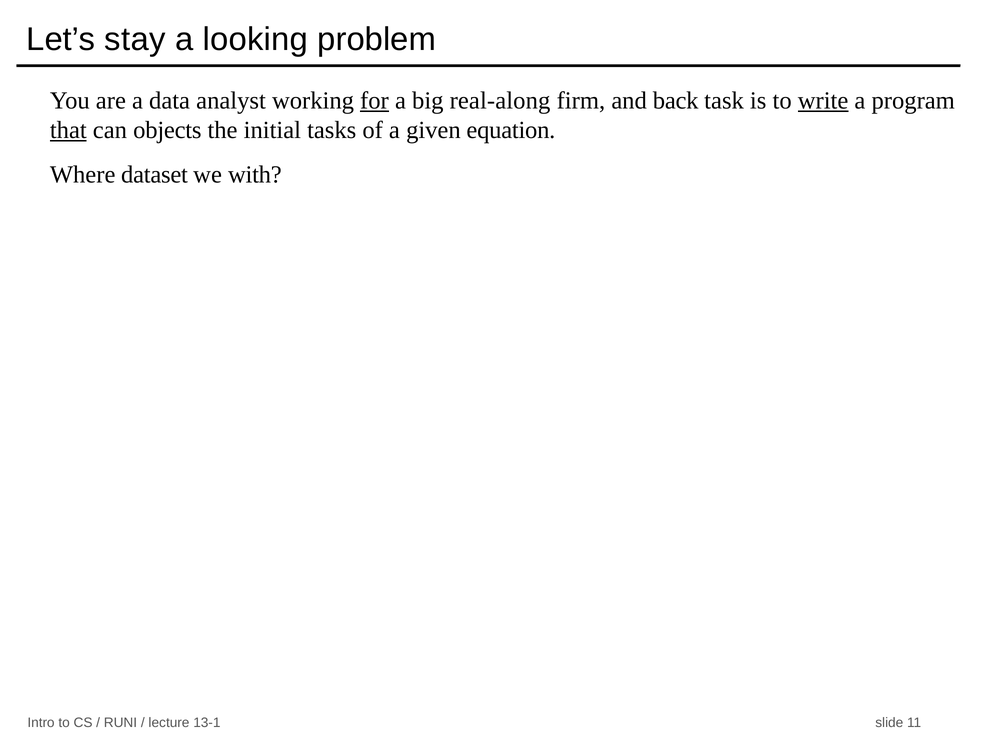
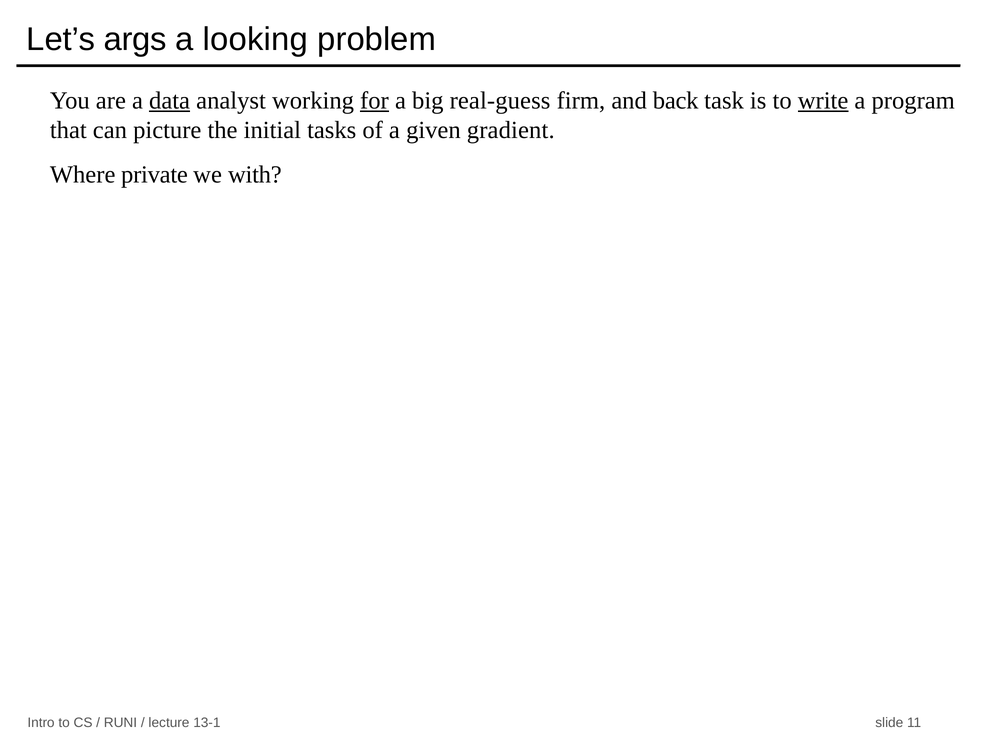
stay: stay -> args
data underline: none -> present
real-along: real-along -> real-guess
that underline: present -> none
objects: objects -> picture
equation: equation -> gradient
dataset: dataset -> private
